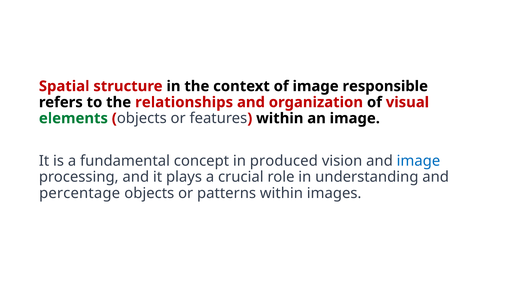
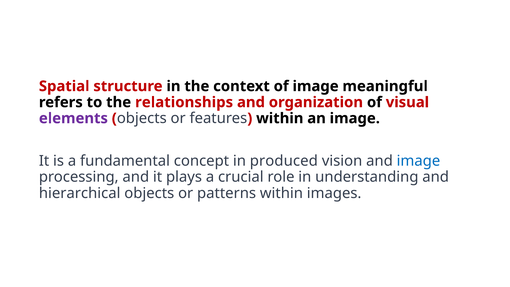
responsible: responsible -> meaningful
elements colour: green -> purple
percentage: percentage -> hierarchical
